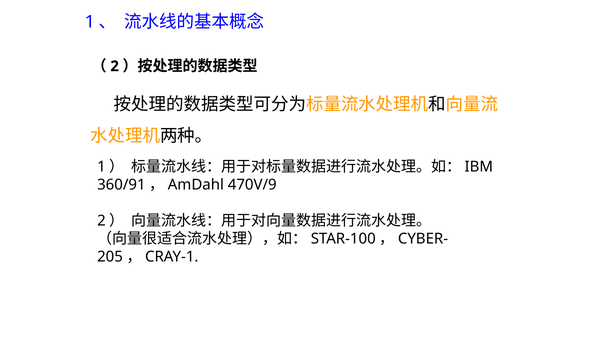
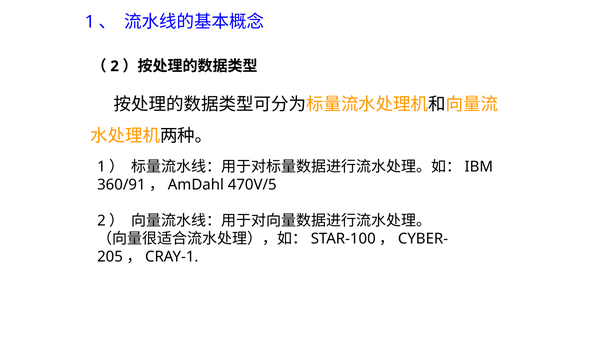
470V/9: 470V/9 -> 470V/5
